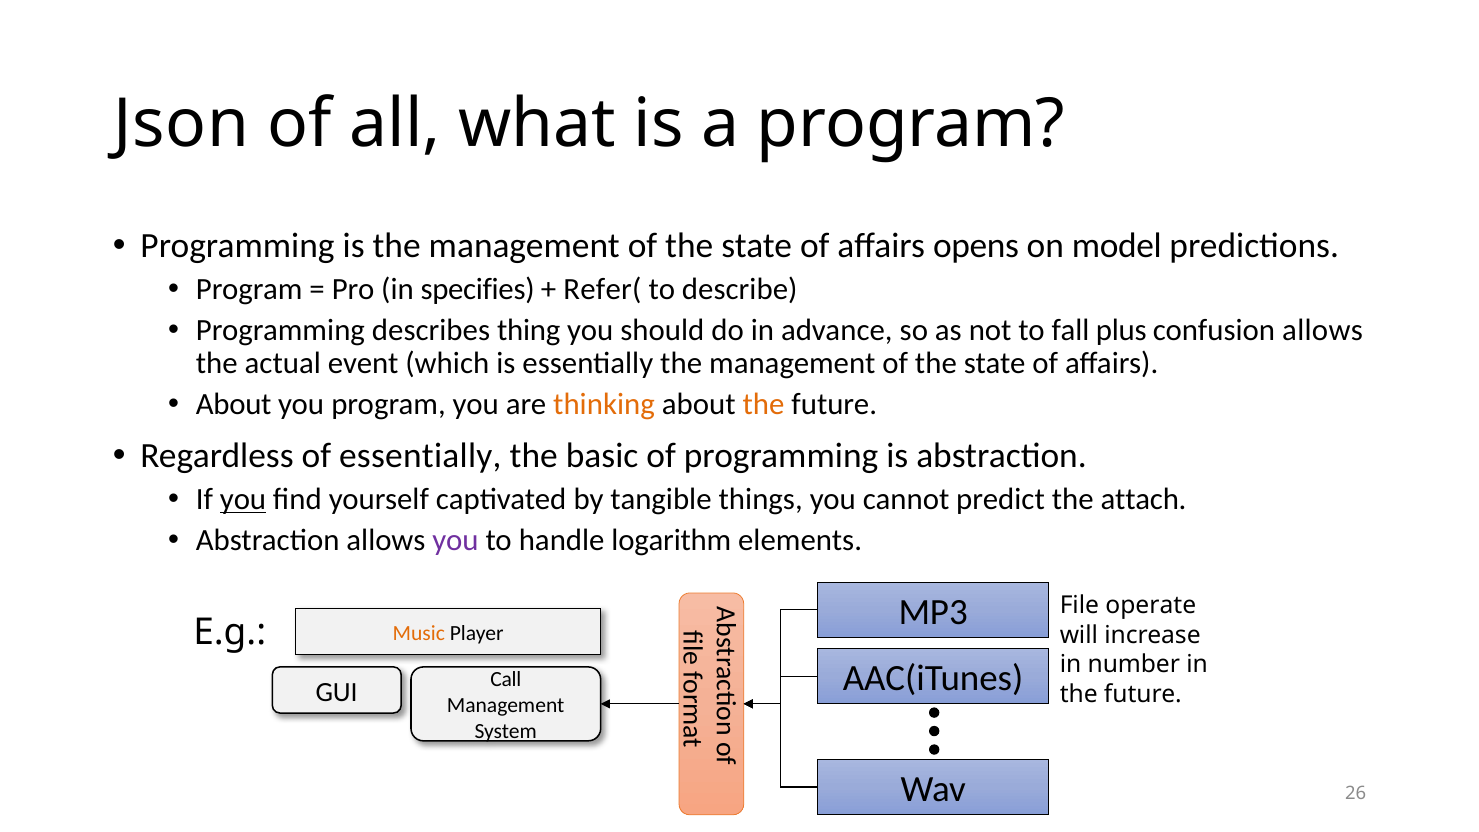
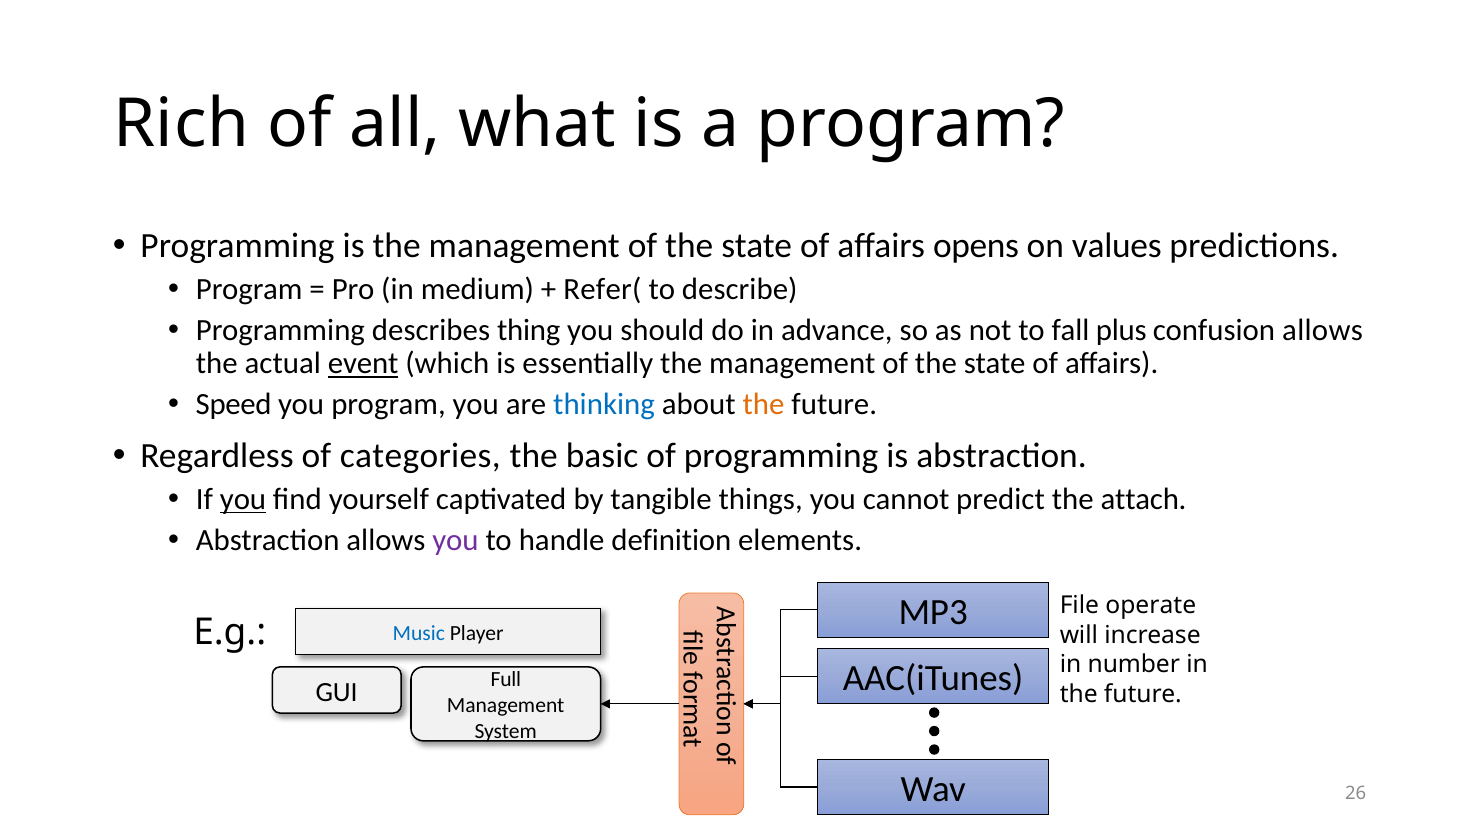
Json: Json -> Rich
model: model -> values
specifies: specifies -> medium
event underline: none -> present
About at (234, 405): About -> Speed
thinking colour: orange -> blue
of essentially: essentially -> categories
logarithm: logarithm -> definition
Music colour: orange -> blue
Call: Call -> Full
